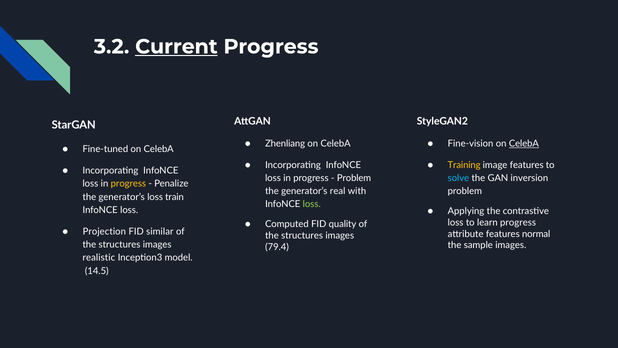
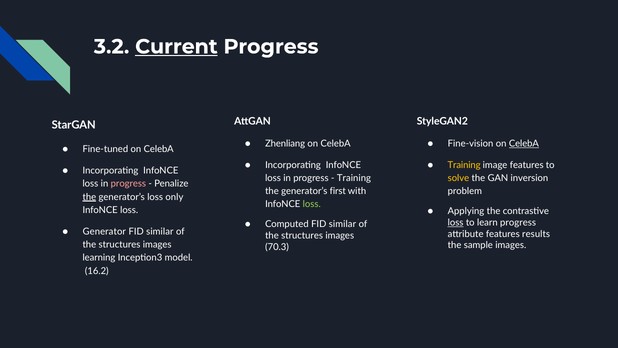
Problem at (354, 178): Problem -> Training
solve colour: light blue -> yellow
progress at (128, 184) colour: yellow -> pink
real: real -> first
the at (89, 197) underline: none -> present
train: train -> only
loss at (456, 222) underline: none -> present
Computed FID quality: quality -> similar
Projection: Projection -> Generator
normal: normal -> results
79.4: 79.4 -> 70.3
realistic: realistic -> learning
14.5: 14.5 -> 16.2
